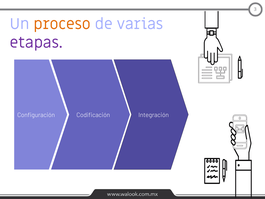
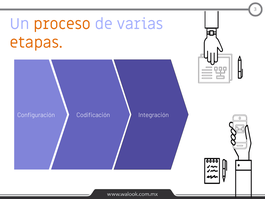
etapas colour: purple -> orange
